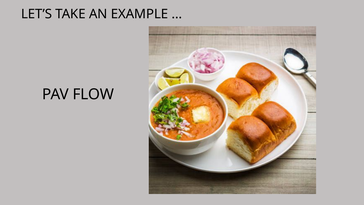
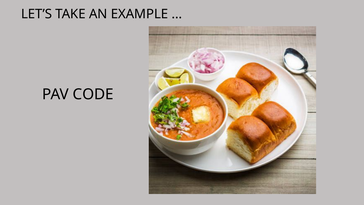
FLOW: FLOW -> CODE
